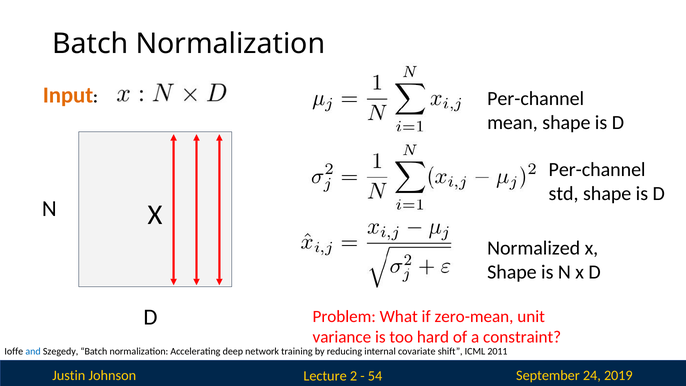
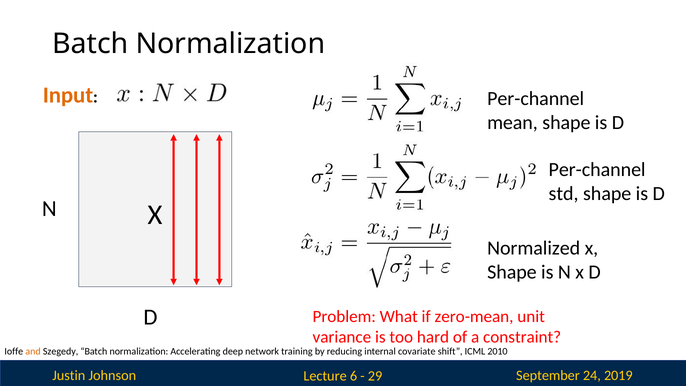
and colour: blue -> orange
2011: 2011 -> 2010
2: 2 -> 6
54: 54 -> 29
